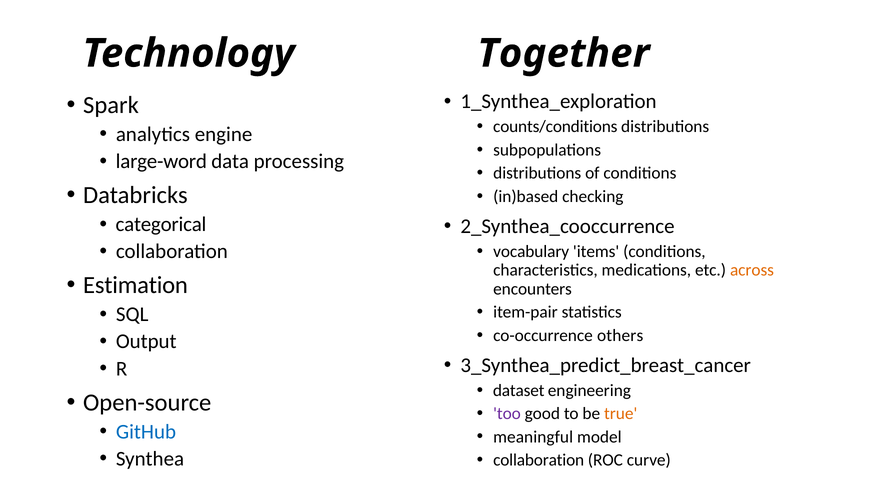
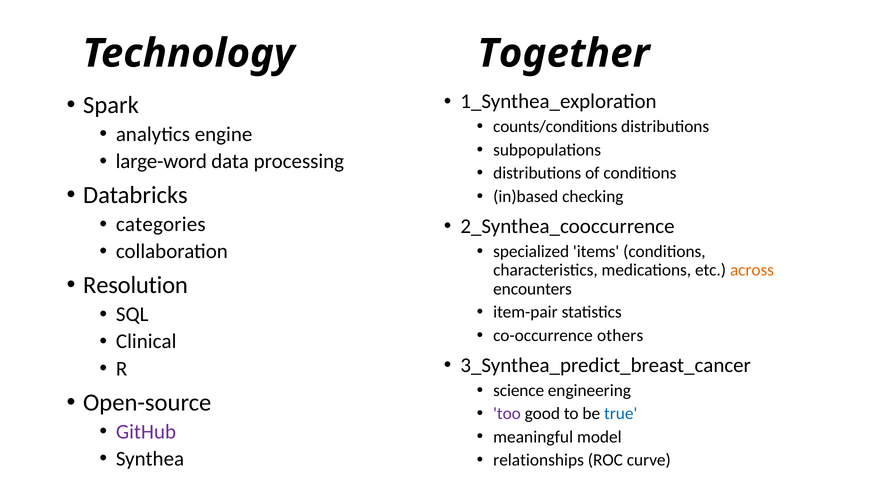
categorical: categorical -> categories
vocabulary: vocabulary -> specialized
Estimation: Estimation -> Resolution
Output: Output -> Clinical
dataset: dataset -> science
true colour: orange -> blue
GitHub colour: blue -> purple
collaboration at (539, 460): collaboration -> relationships
